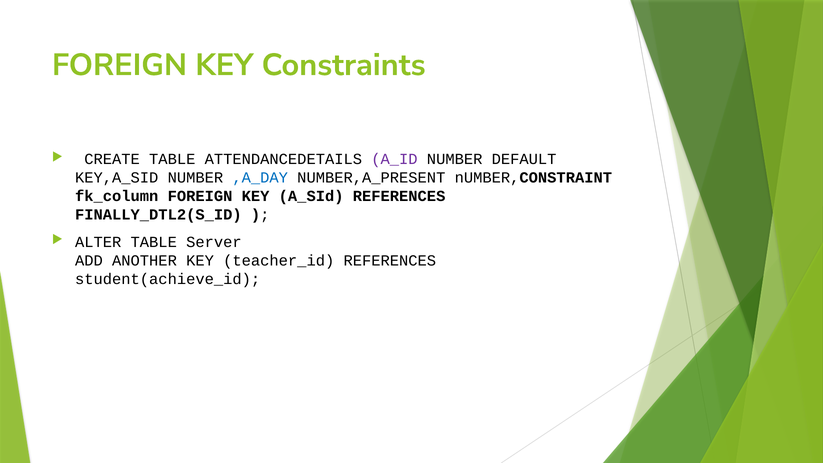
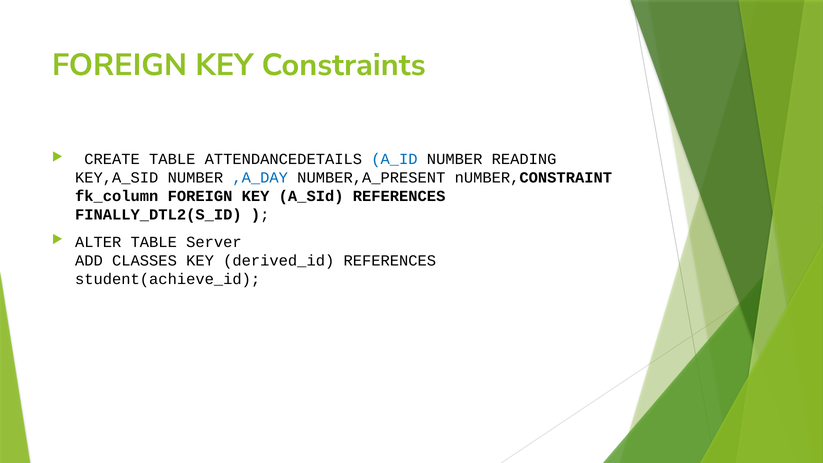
A_ID colour: purple -> blue
DEFAULT: DEFAULT -> READING
ANOTHER: ANOTHER -> CLASSES
teacher_id: teacher_id -> derived_id
